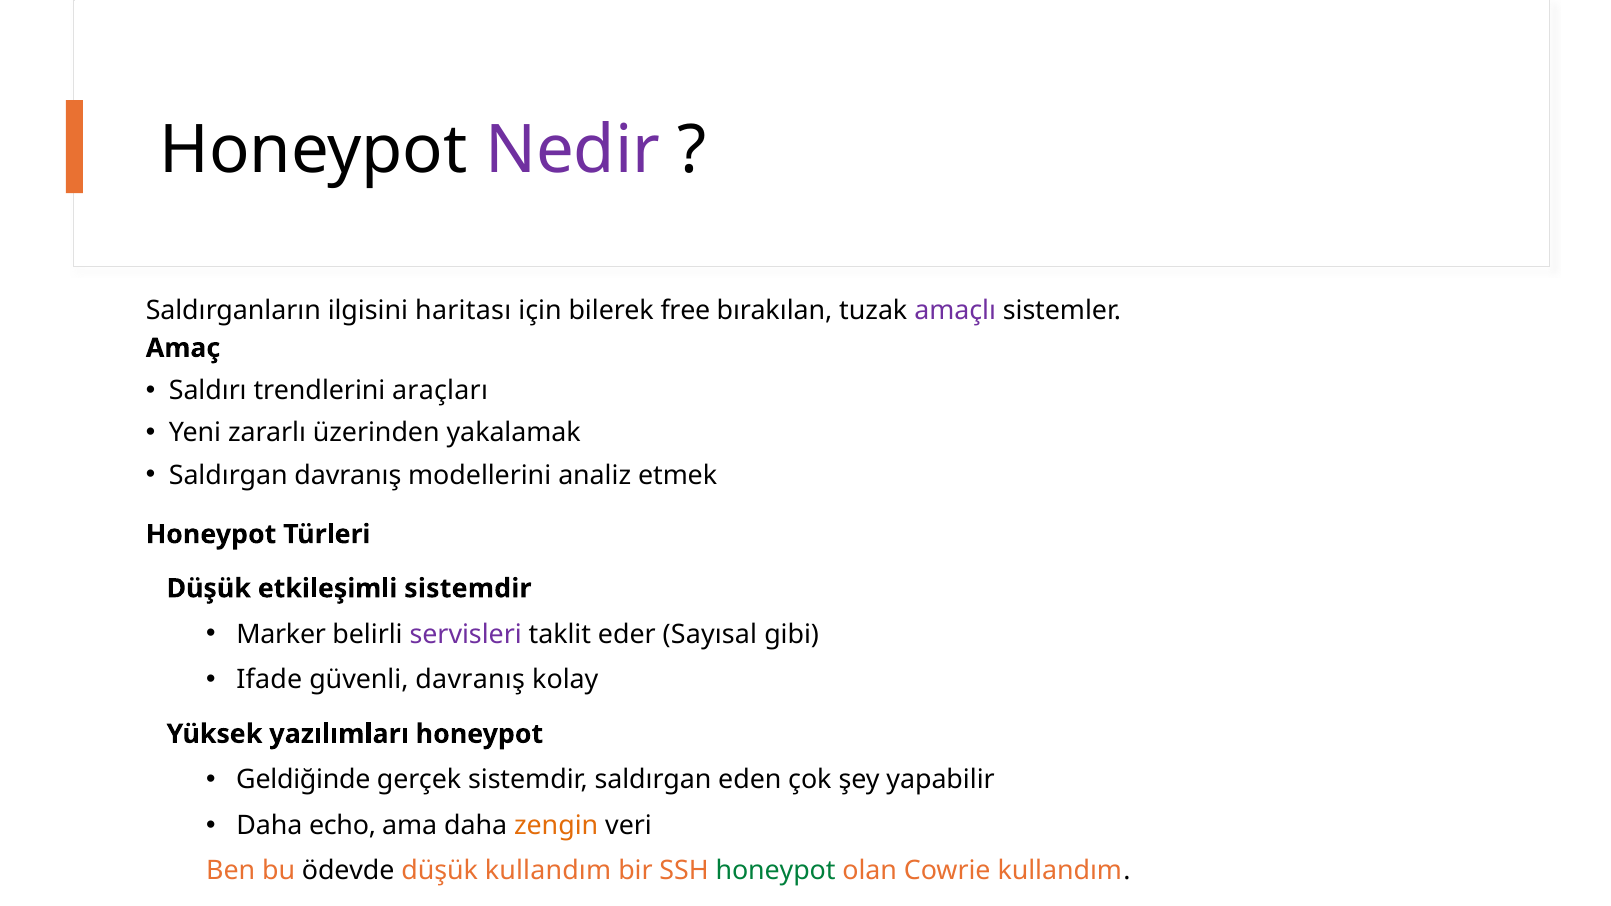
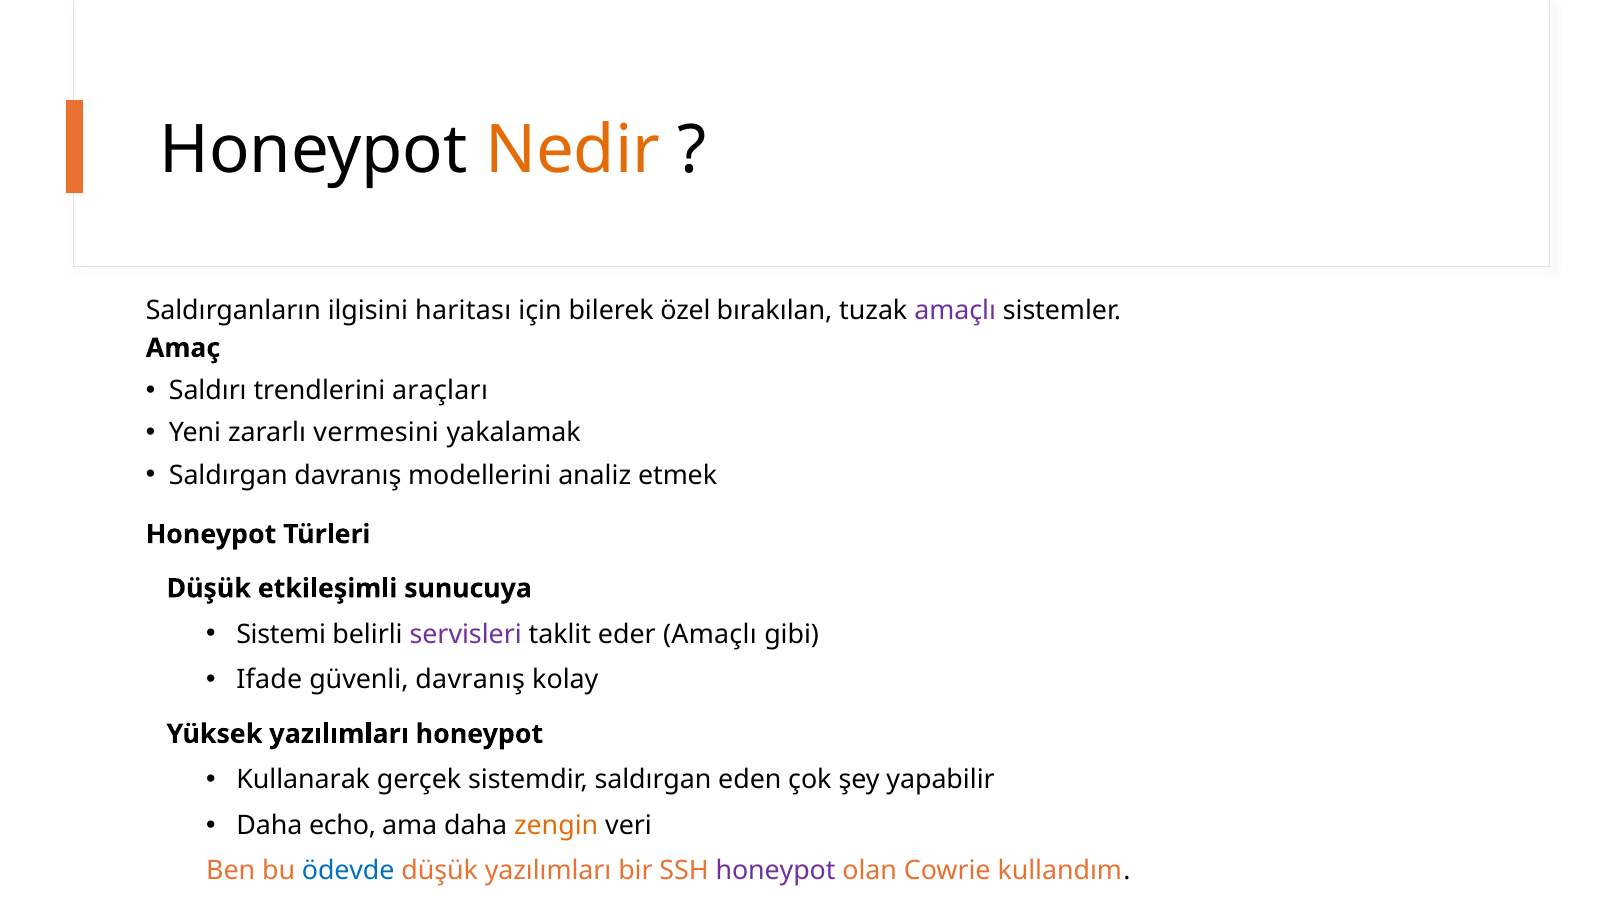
Nedir colour: purple -> orange
free: free -> özel
üzerinden: üzerinden -> vermesini
etkileşimli sistemdir: sistemdir -> sunucuya
Marker: Marker -> Sistemi
eder Sayısal: Sayısal -> Amaçlı
Geldiğinde: Geldiğinde -> Kullanarak
ödevde colour: black -> blue
düşük kullandım: kullandım -> yazılımları
honeypot at (776, 871) colour: green -> purple
